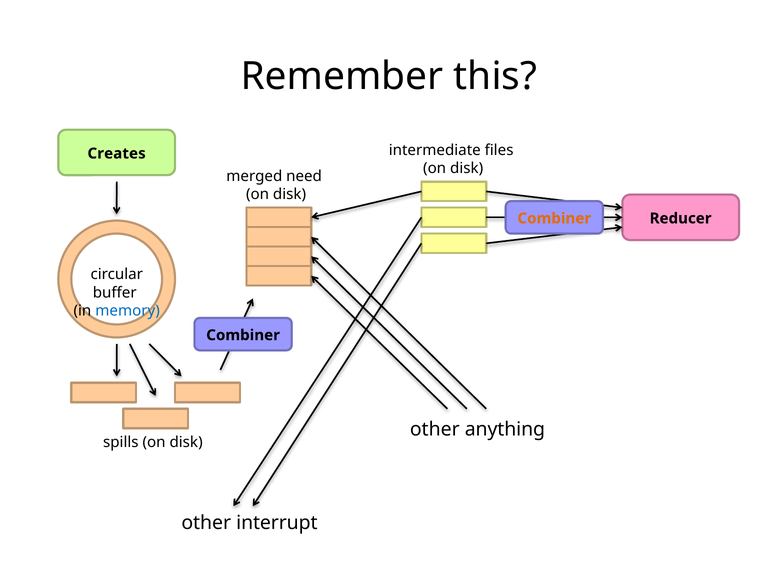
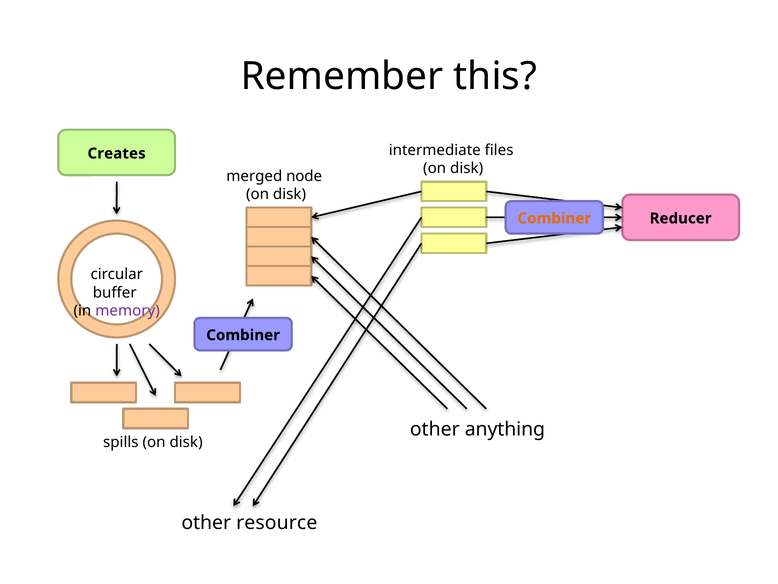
need: need -> node
memory colour: blue -> purple
interrupt: interrupt -> resource
